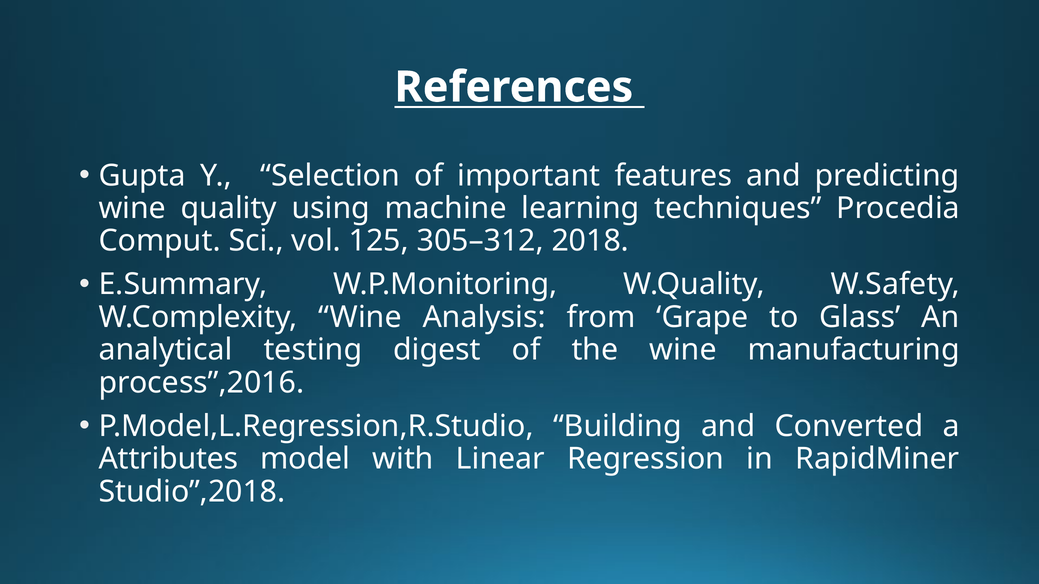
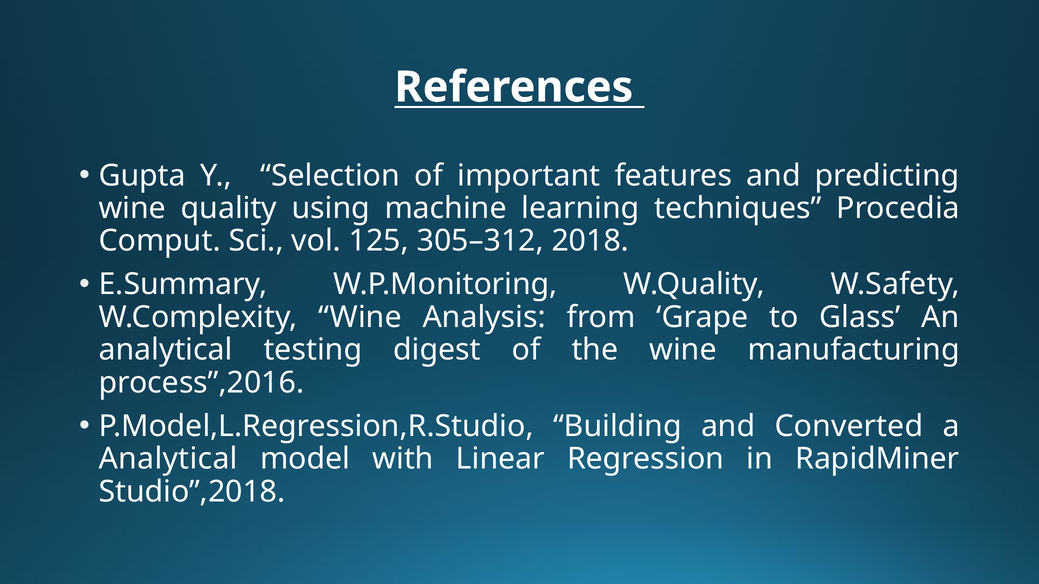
Attributes at (168, 459): Attributes -> Analytical
